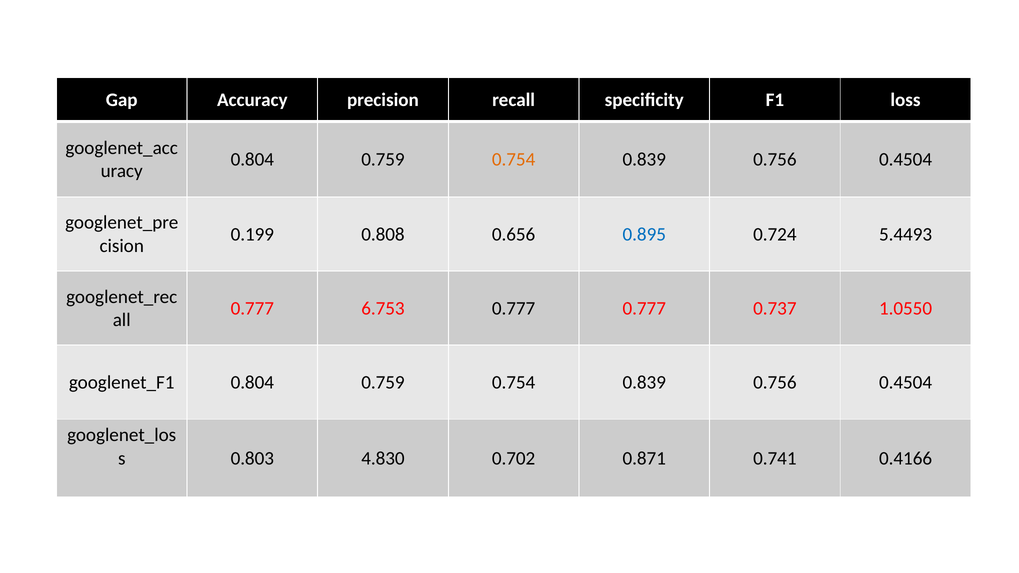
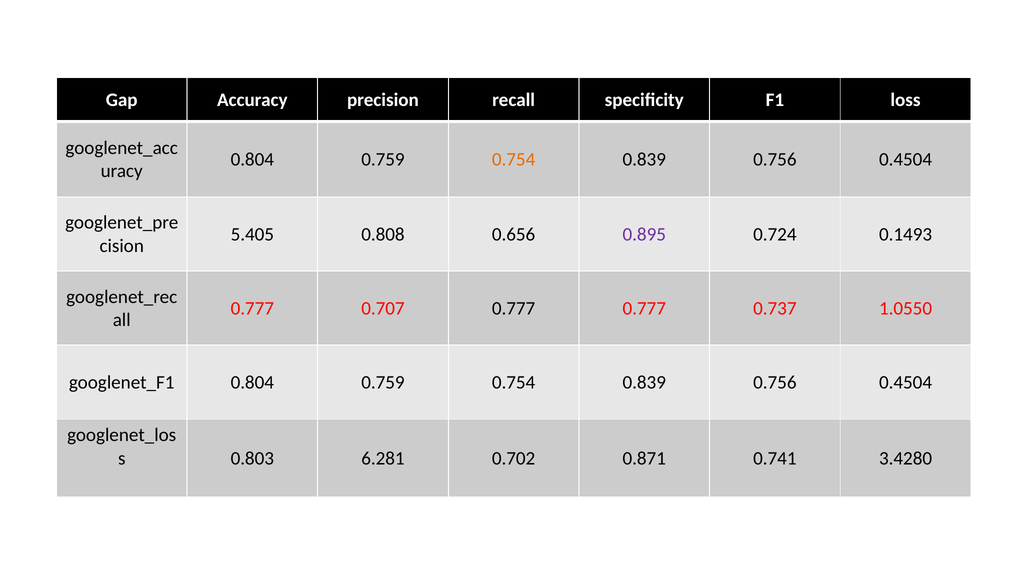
0.199: 0.199 -> 5.405
0.895 colour: blue -> purple
5.4493: 5.4493 -> 0.1493
6.753: 6.753 -> 0.707
4.830: 4.830 -> 6.281
0.4166: 0.4166 -> 3.4280
